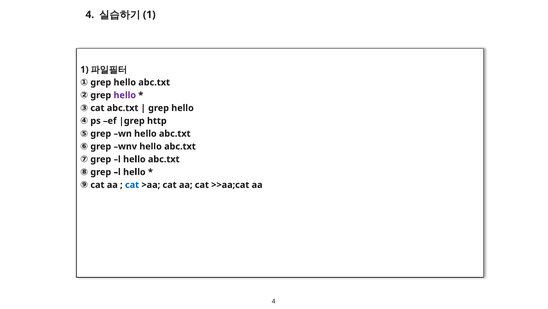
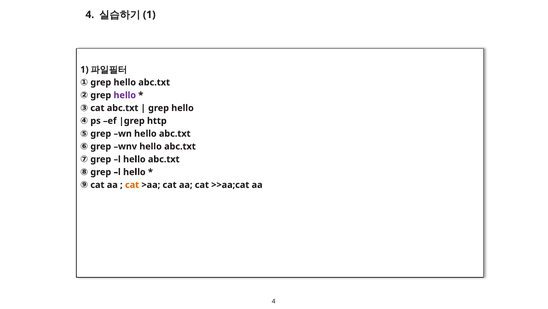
cat at (132, 184) colour: blue -> orange
